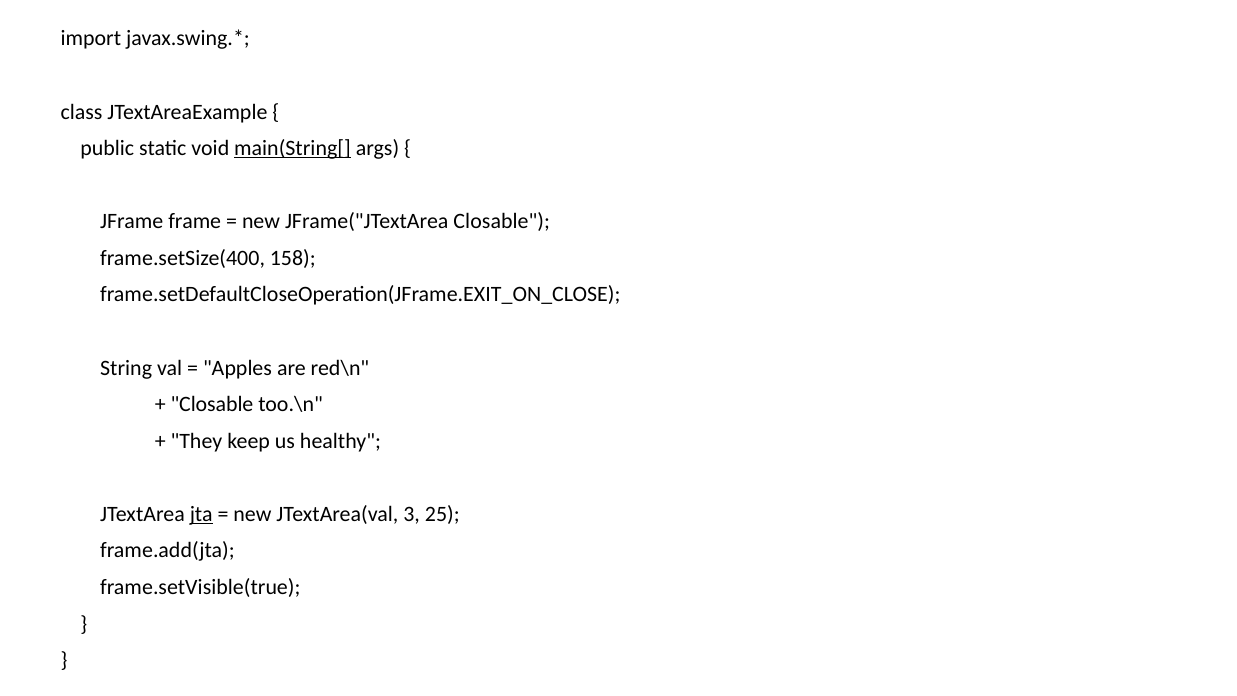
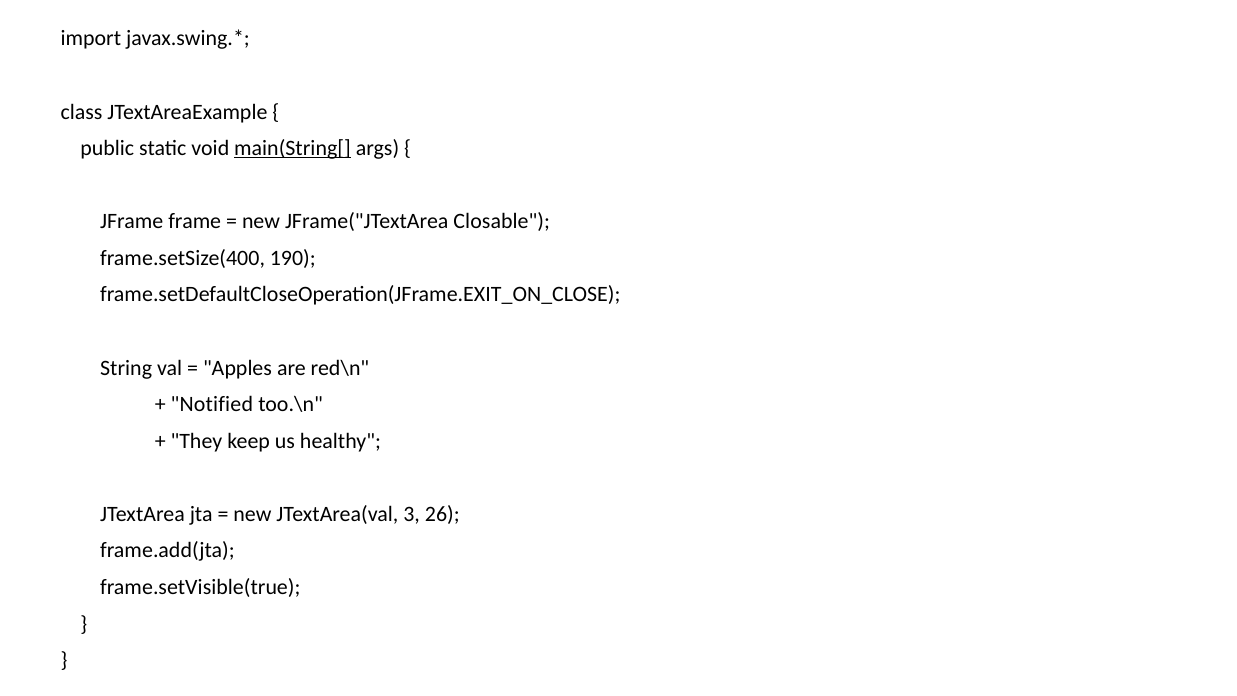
158: 158 -> 190
Closable at (212, 404): Closable -> Notified
jta underline: present -> none
25: 25 -> 26
